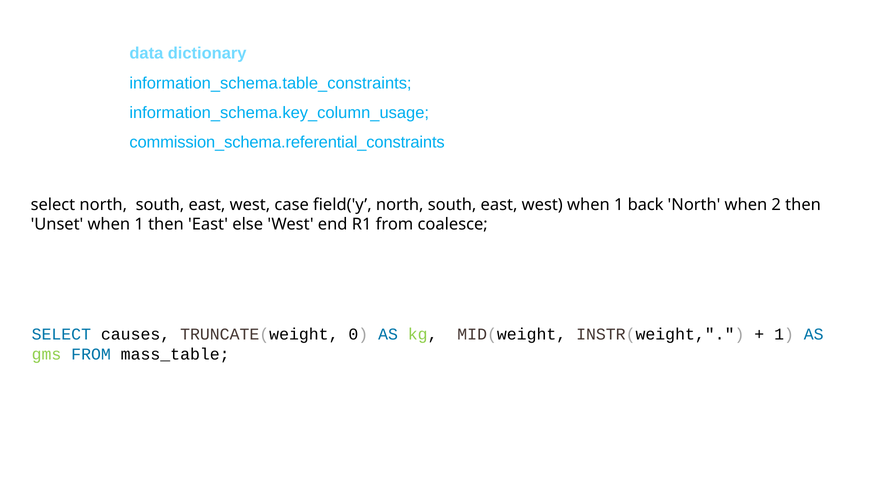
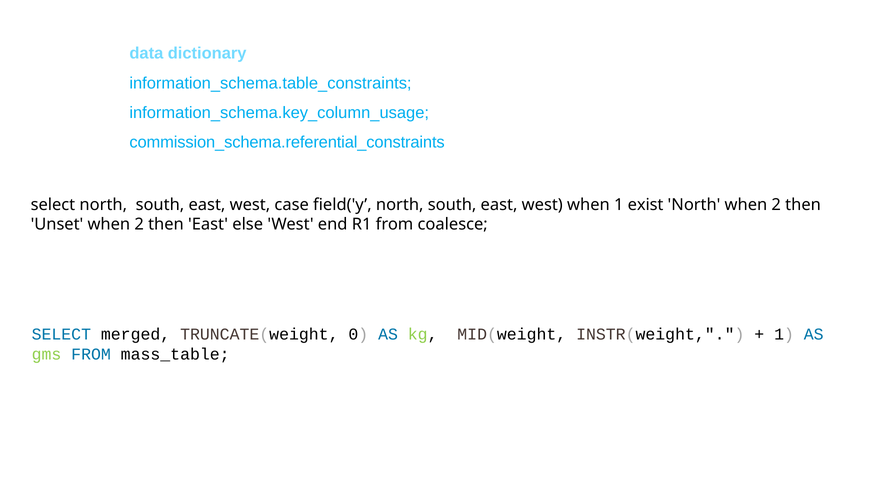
back: back -> exist
1 at (139, 224): 1 -> 2
causes: causes -> merged
